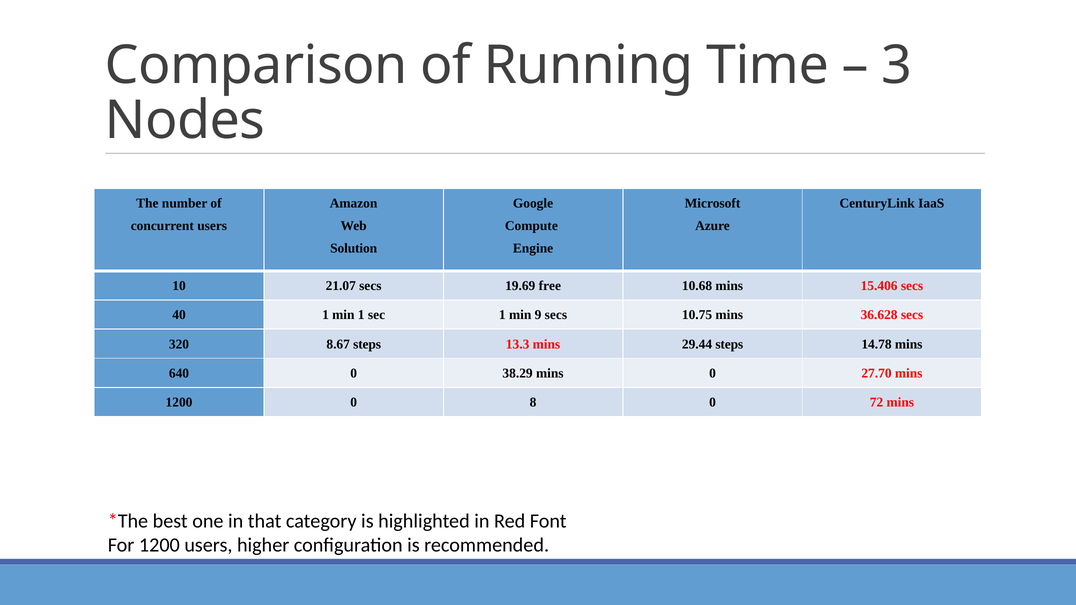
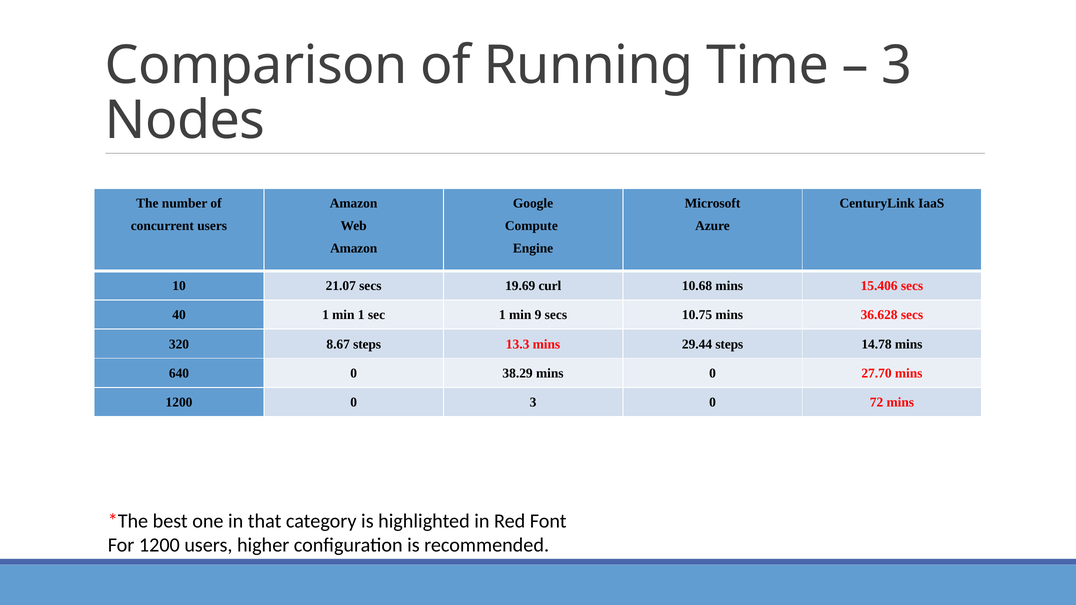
Solution at (354, 248): Solution -> Amazon
free: free -> curl
0 8: 8 -> 3
